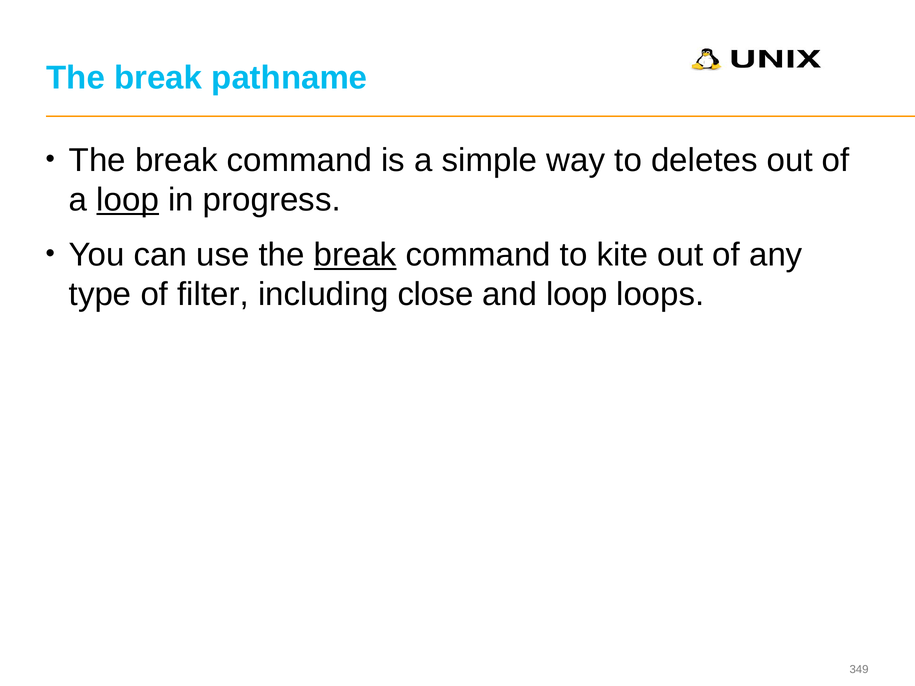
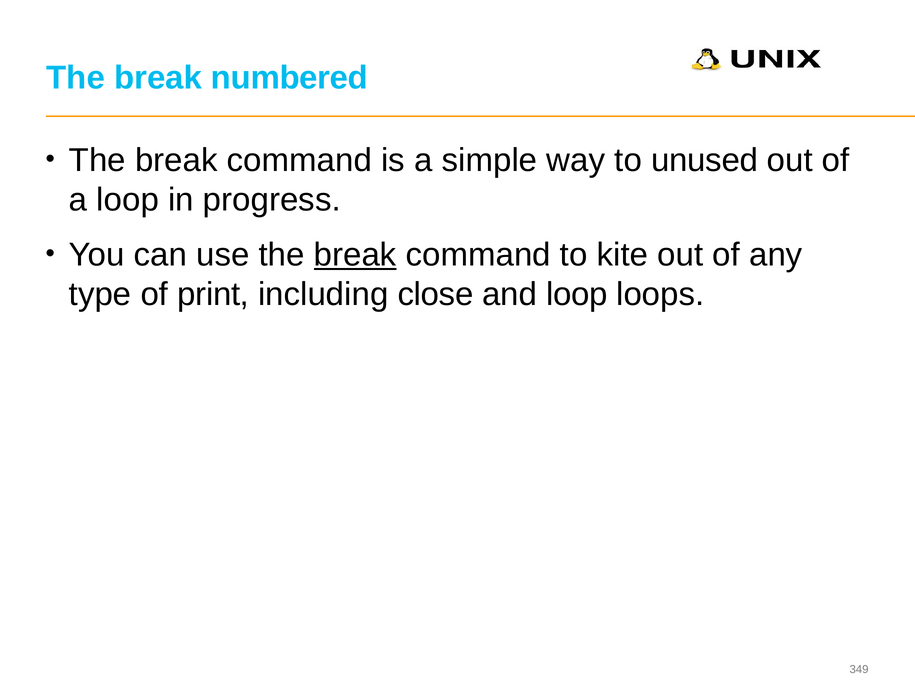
pathname: pathname -> numbered
deletes: deletes -> unused
loop at (128, 200) underline: present -> none
filter: filter -> print
